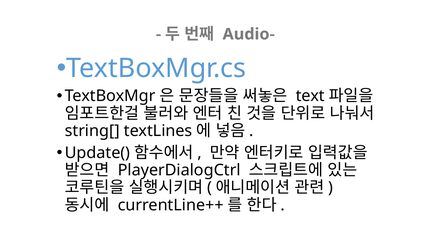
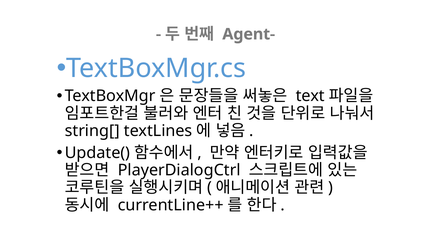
Audio-: Audio- -> Agent-
